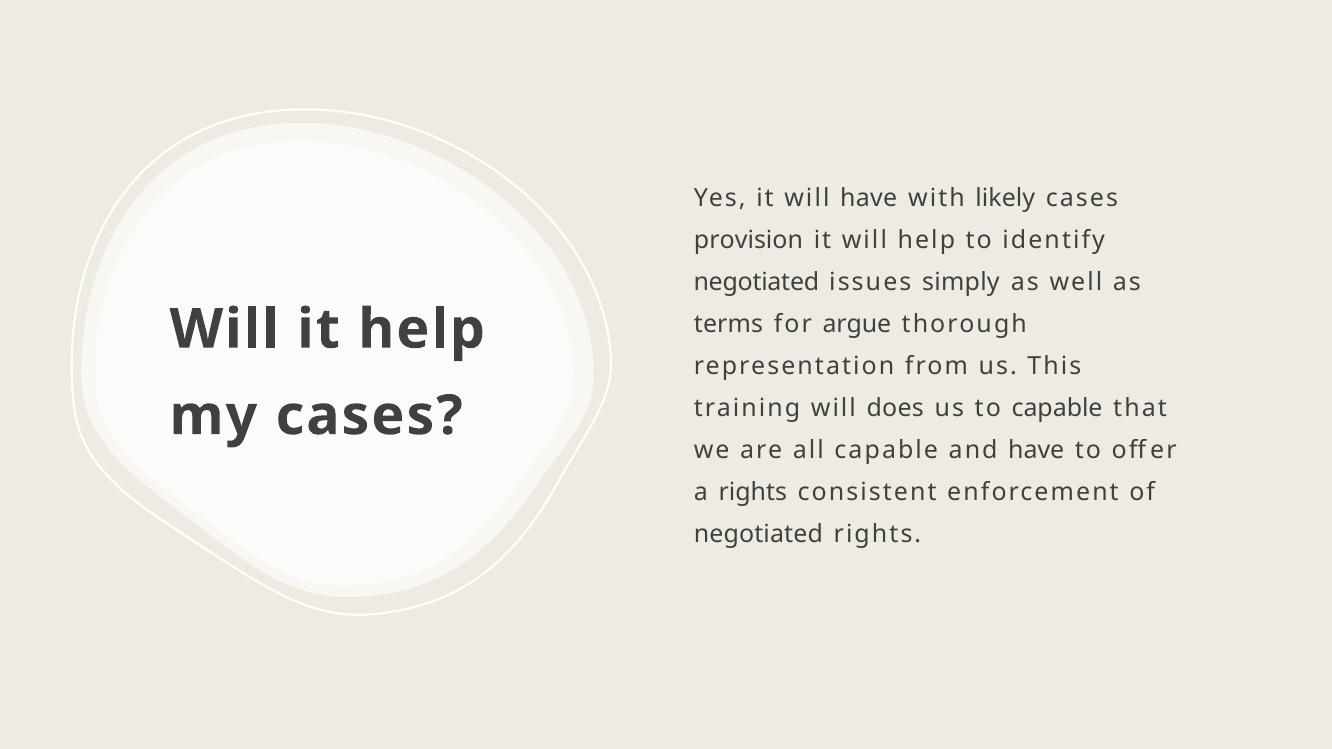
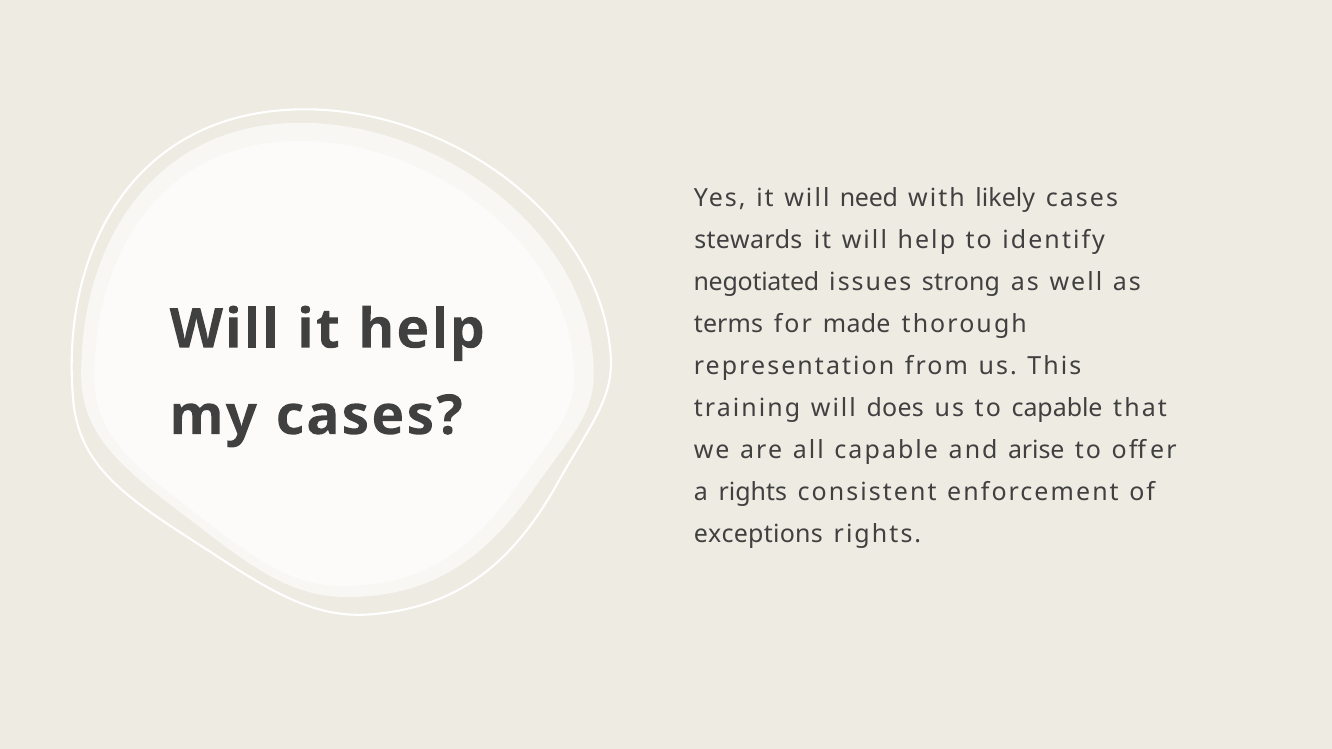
will have: have -> need
provision: provision -> stewards
simply: simply -> strong
argue: argue -> made
and have: have -> arise
negotiated at (758, 534): negotiated -> exceptions
